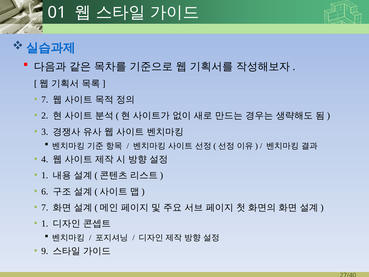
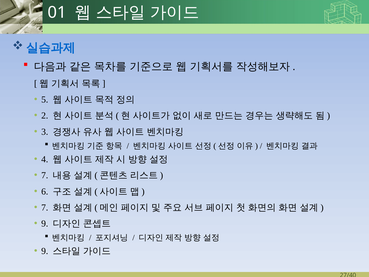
7 at (45, 99): 7 -> 5
1 at (45, 175): 1 -> 7
1 at (45, 223): 1 -> 9
